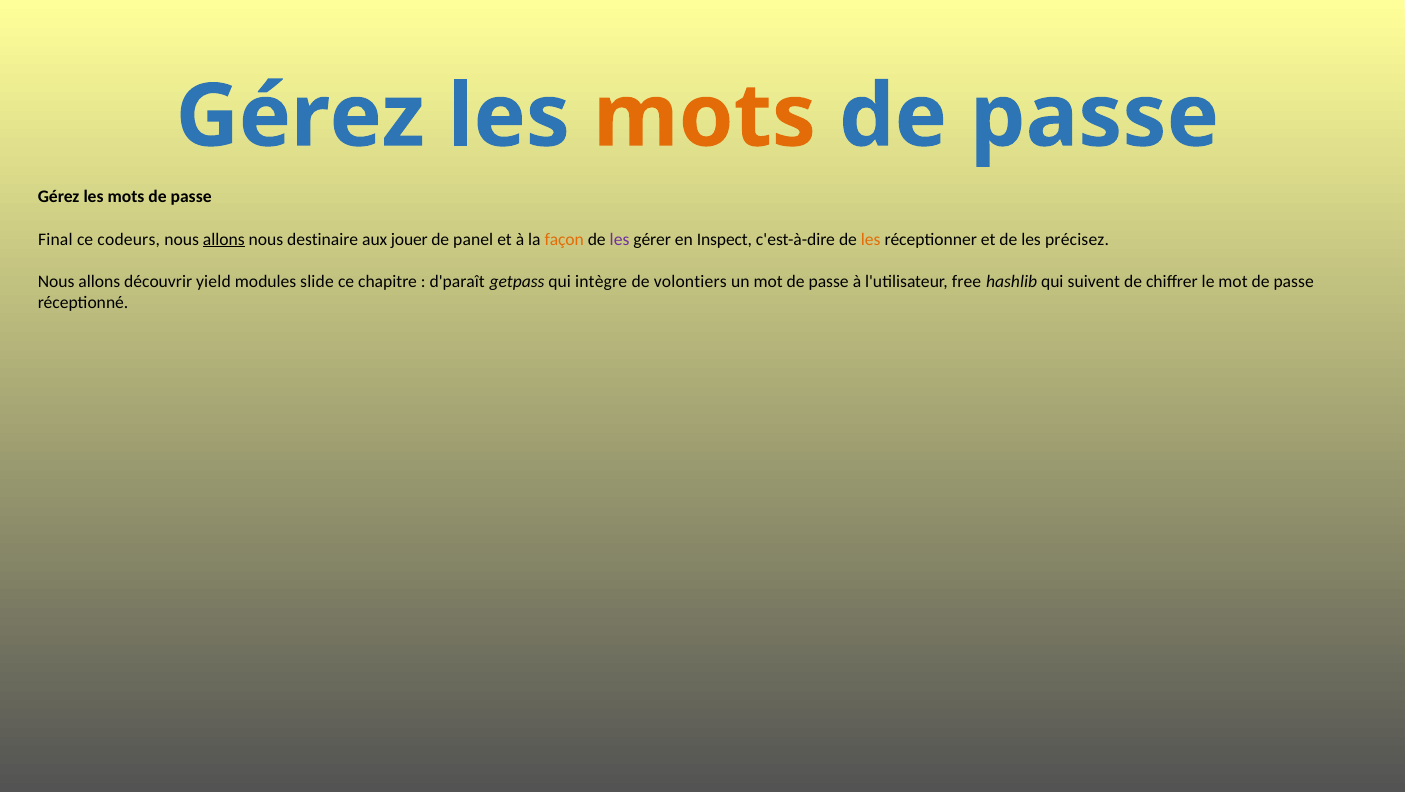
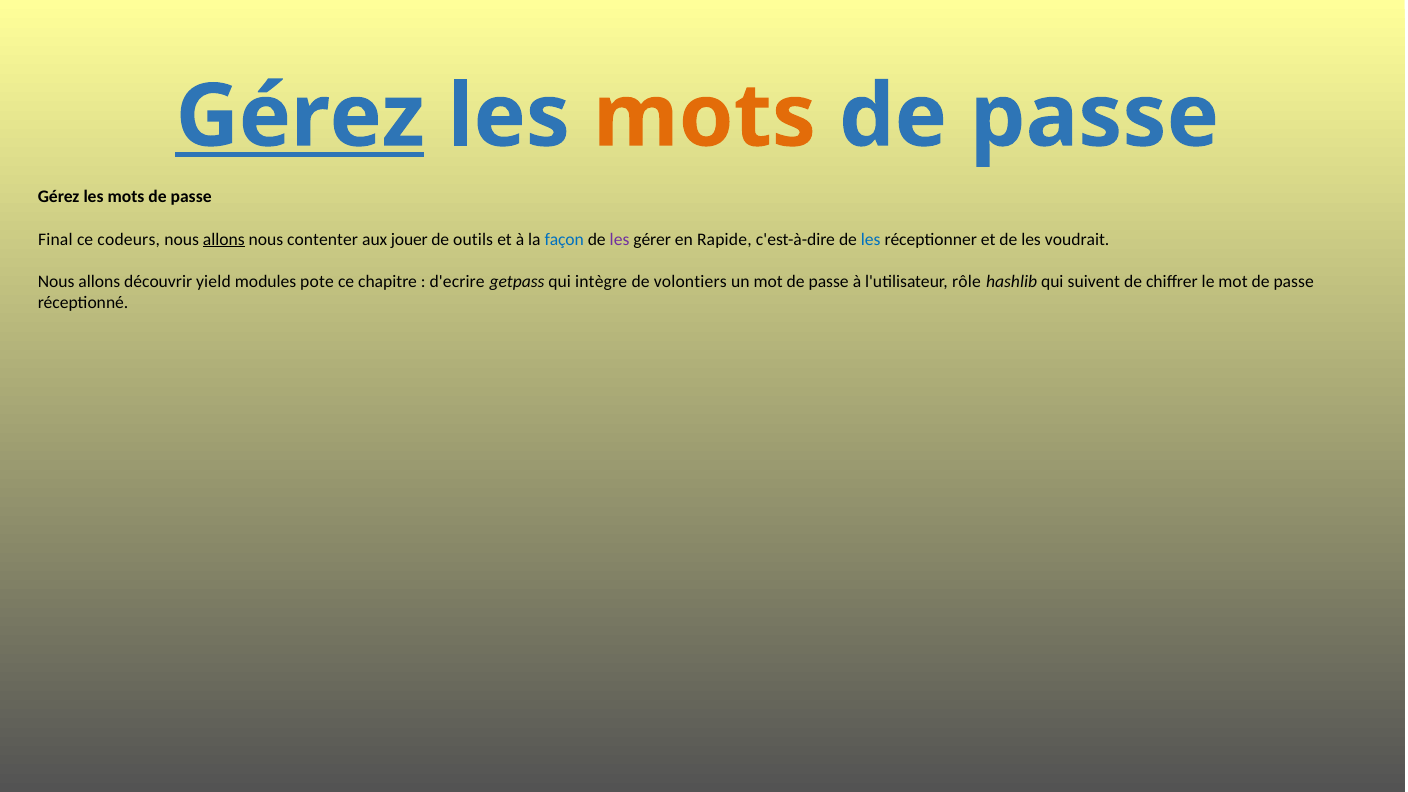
Gérez at (300, 117) underline: none -> present
destinaire: destinaire -> contenter
panel: panel -> outils
façon colour: orange -> blue
Inspect: Inspect -> Rapide
les at (871, 239) colour: orange -> blue
précisez: précisez -> voudrait
slide: slide -> pote
d'paraît: d'paraît -> d'ecrire
free: free -> rôle
